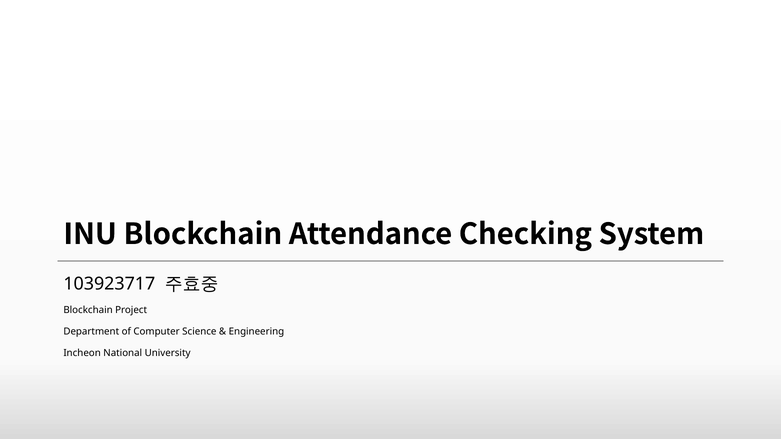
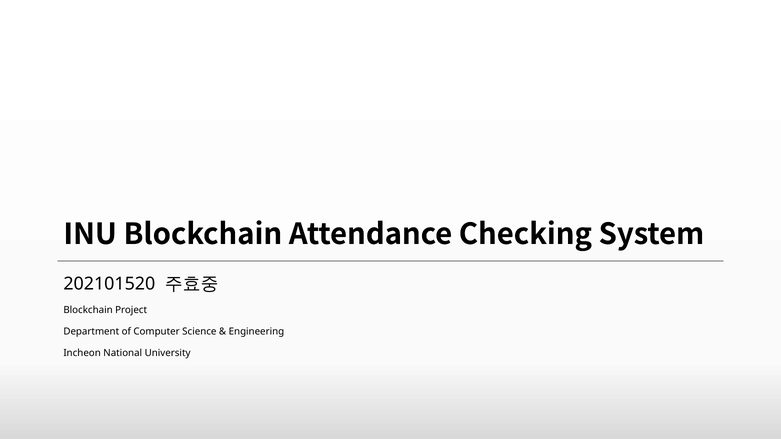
103923717: 103923717 -> 202101520
